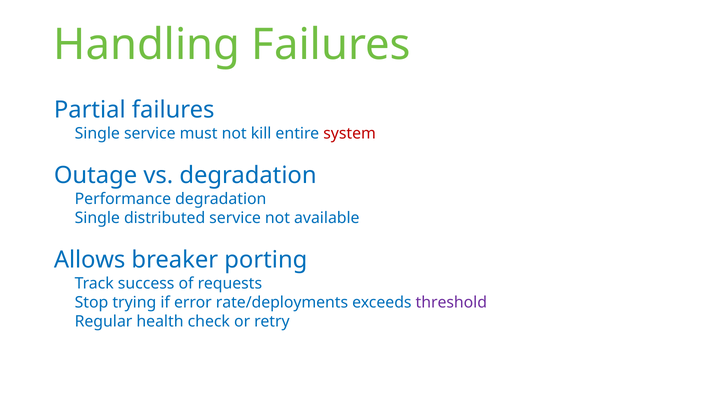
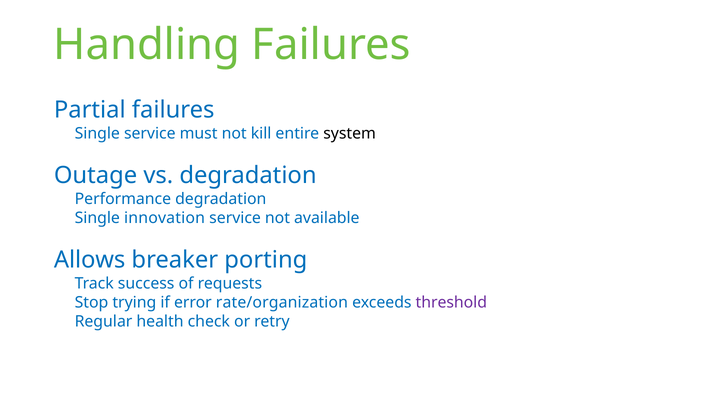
system colour: red -> black
distributed: distributed -> innovation
rate/deployments: rate/deployments -> rate/organization
